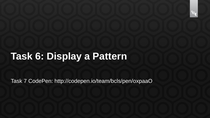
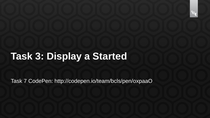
6: 6 -> 3
Pattern: Pattern -> Started
